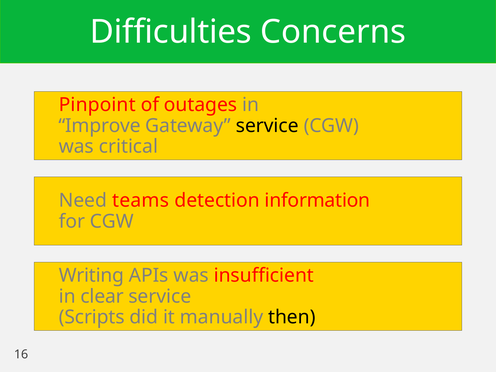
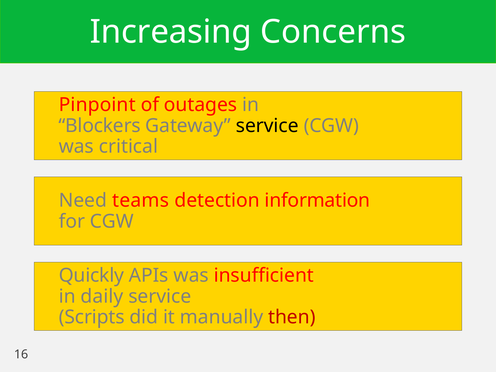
Difficulties: Difficulties -> Increasing
Improve: Improve -> Blockers
Writing: Writing -> Quickly
clear: clear -> daily
then colour: black -> red
